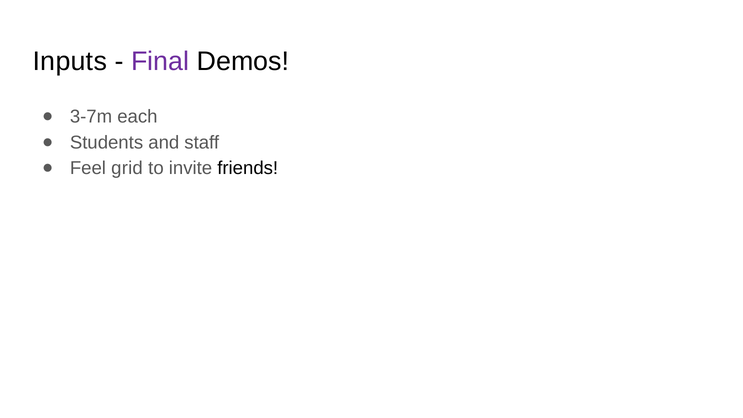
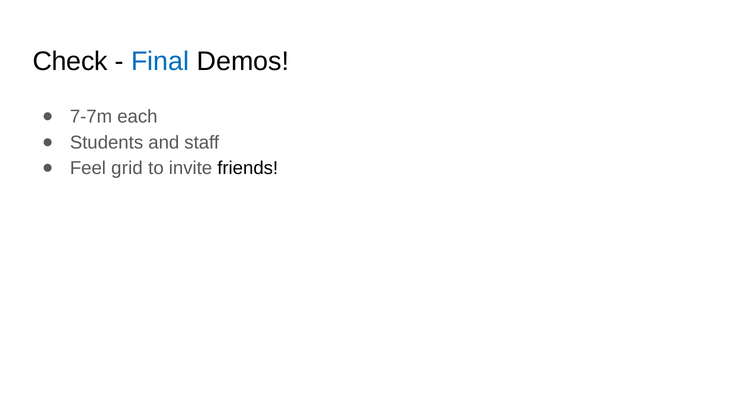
Inputs: Inputs -> Check
Final colour: purple -> blue
3-7m: 3-7m -> 7-7m
